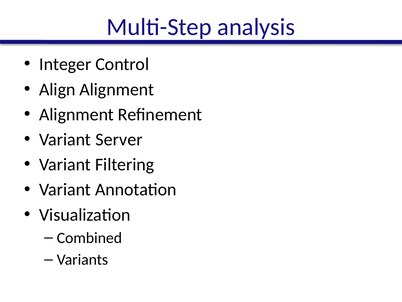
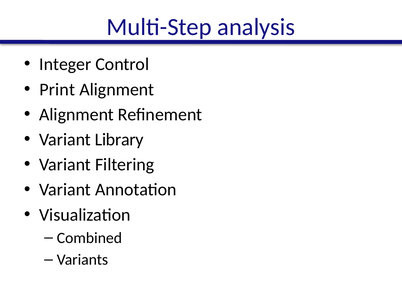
Align: Align -> Print
Server: Server -> Library
